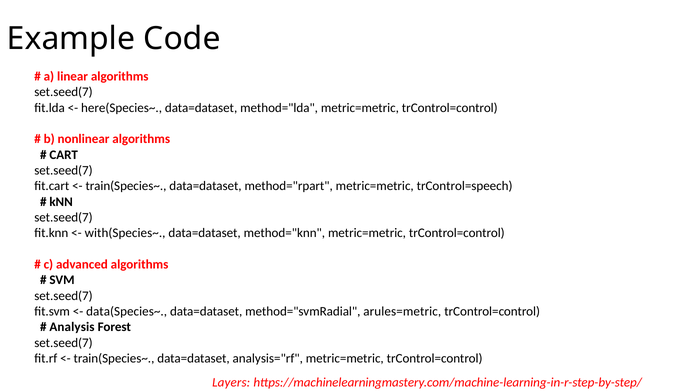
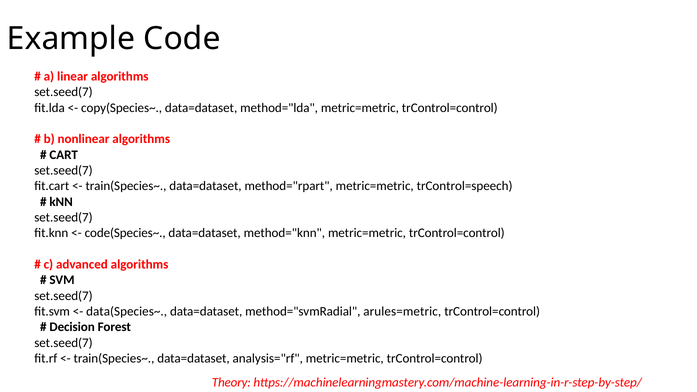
here(Species~: here(Species~ -> copy(Species~
with(Species~: with(Species~ -> code(Species~
Analysis: Analysis -> Decision
Layers: Layers -> Theory
